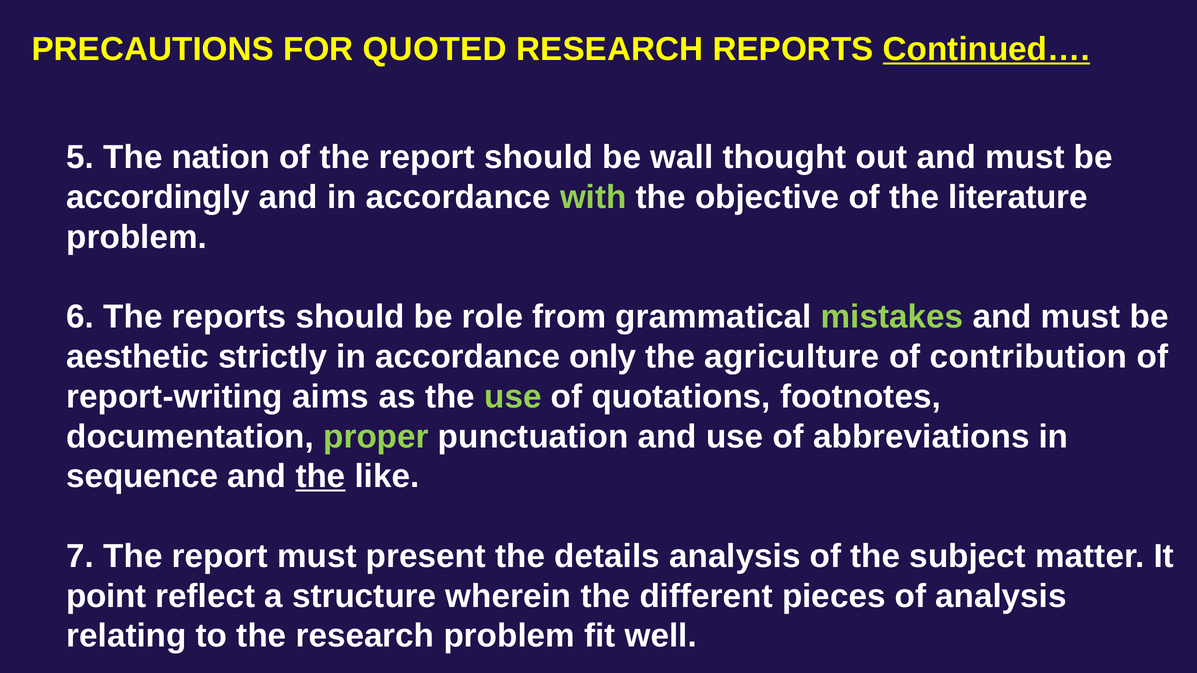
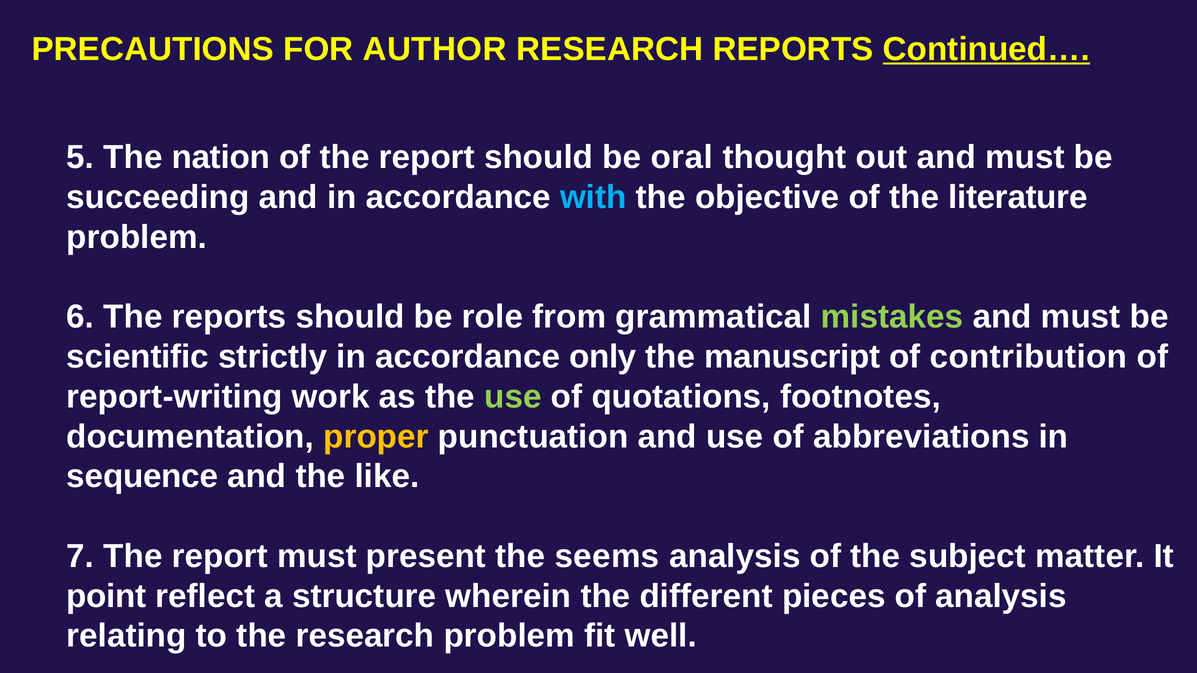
QUOTED: QUOTED -> AUTHOR
wall: wall -> oral
accordingly: accordingly -> succeeding
with colour: light green -> light blue
aesthetic: aesthetic -> scientific
agriculture: agriculture -> manuscript
aims: aims -> work
proper colour: light green -> yellow
the at (321, 477) underline: present -> none
details: details -> seems
